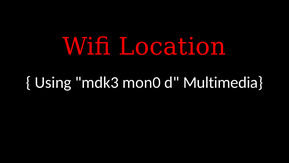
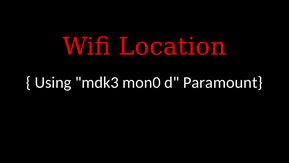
Multimedia: Multimedia -> Paramount
